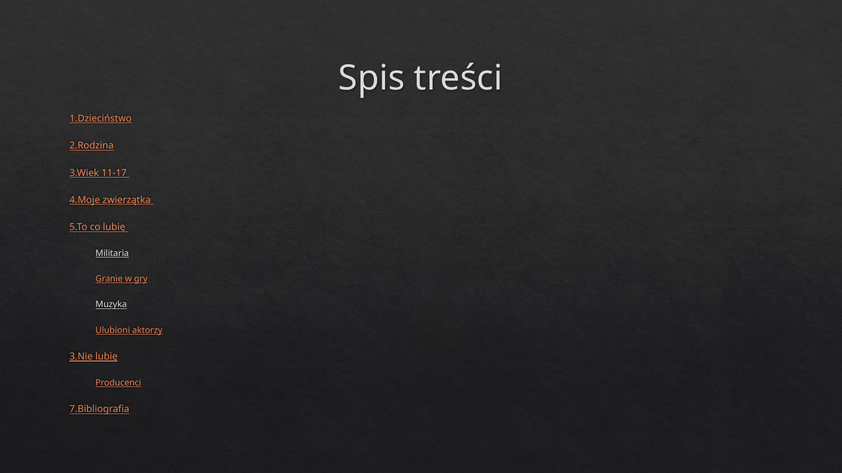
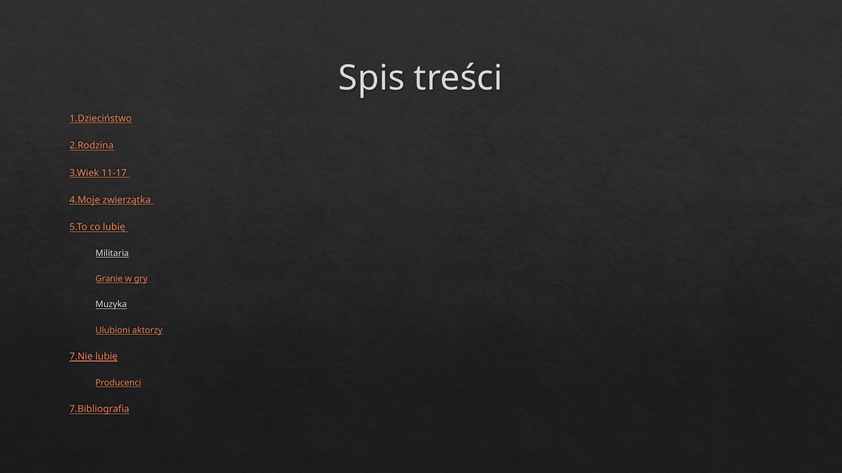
3.Nie: 3.Nie -> 7.Nie
